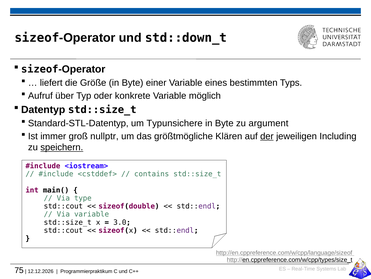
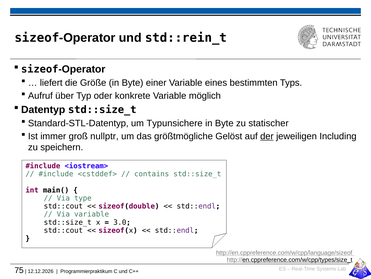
std::down_t: std::down_t -> std::rein_t
argument: argument -> statischer
Klären: Klären -> Gelöst
speichern underline: present -> none
